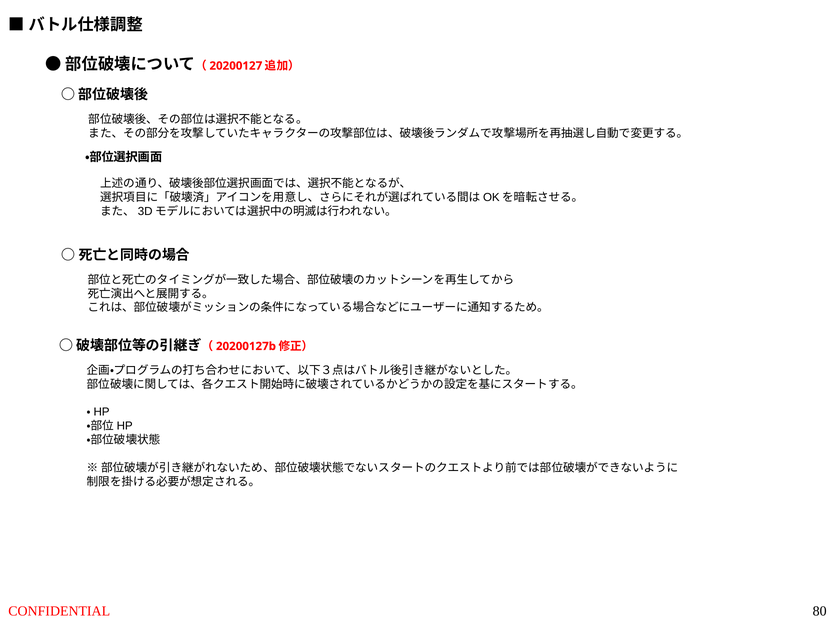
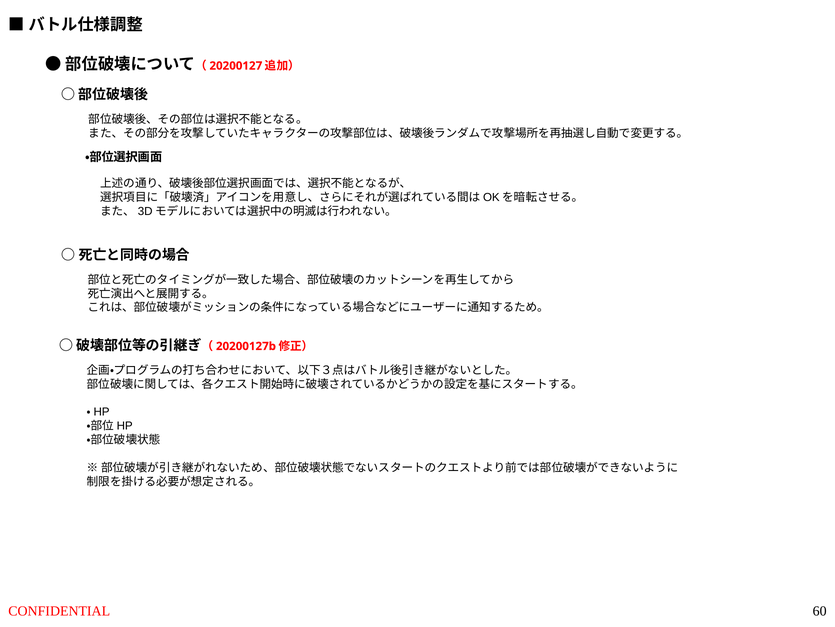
80: 80 -> 60
